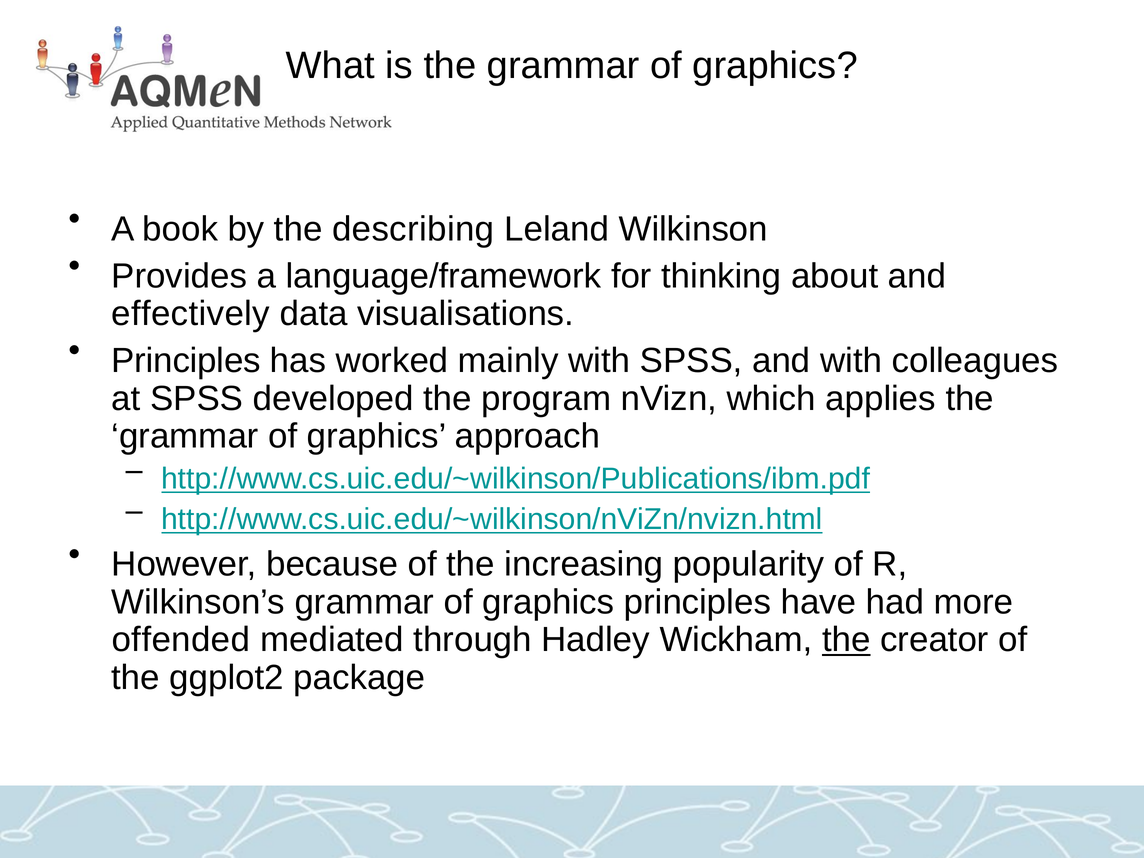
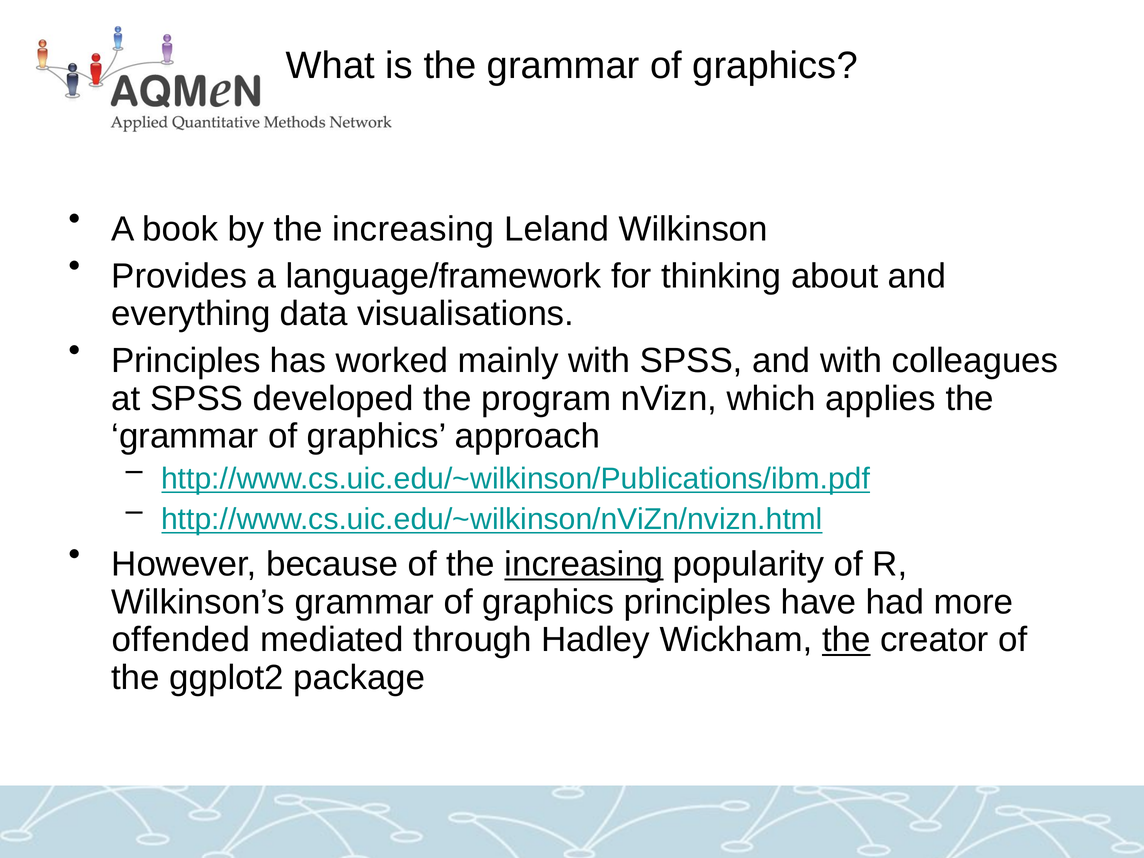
by the describing: describing -> increasing
effectively: effectively -> everything
increasing at (584, 564) underline: none -> present
